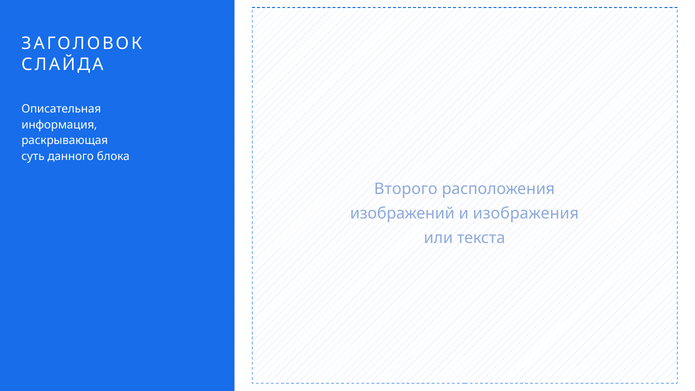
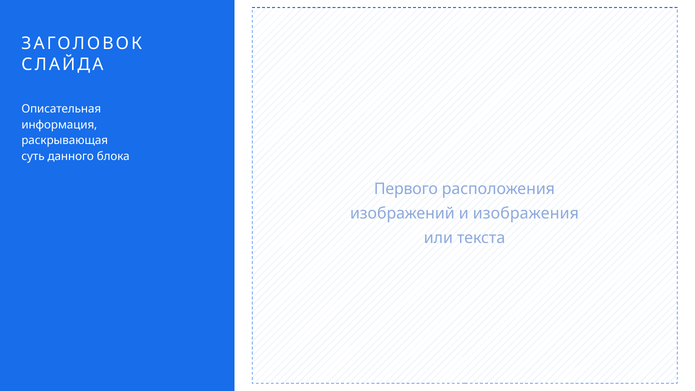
Второго: Второго -> Первого
